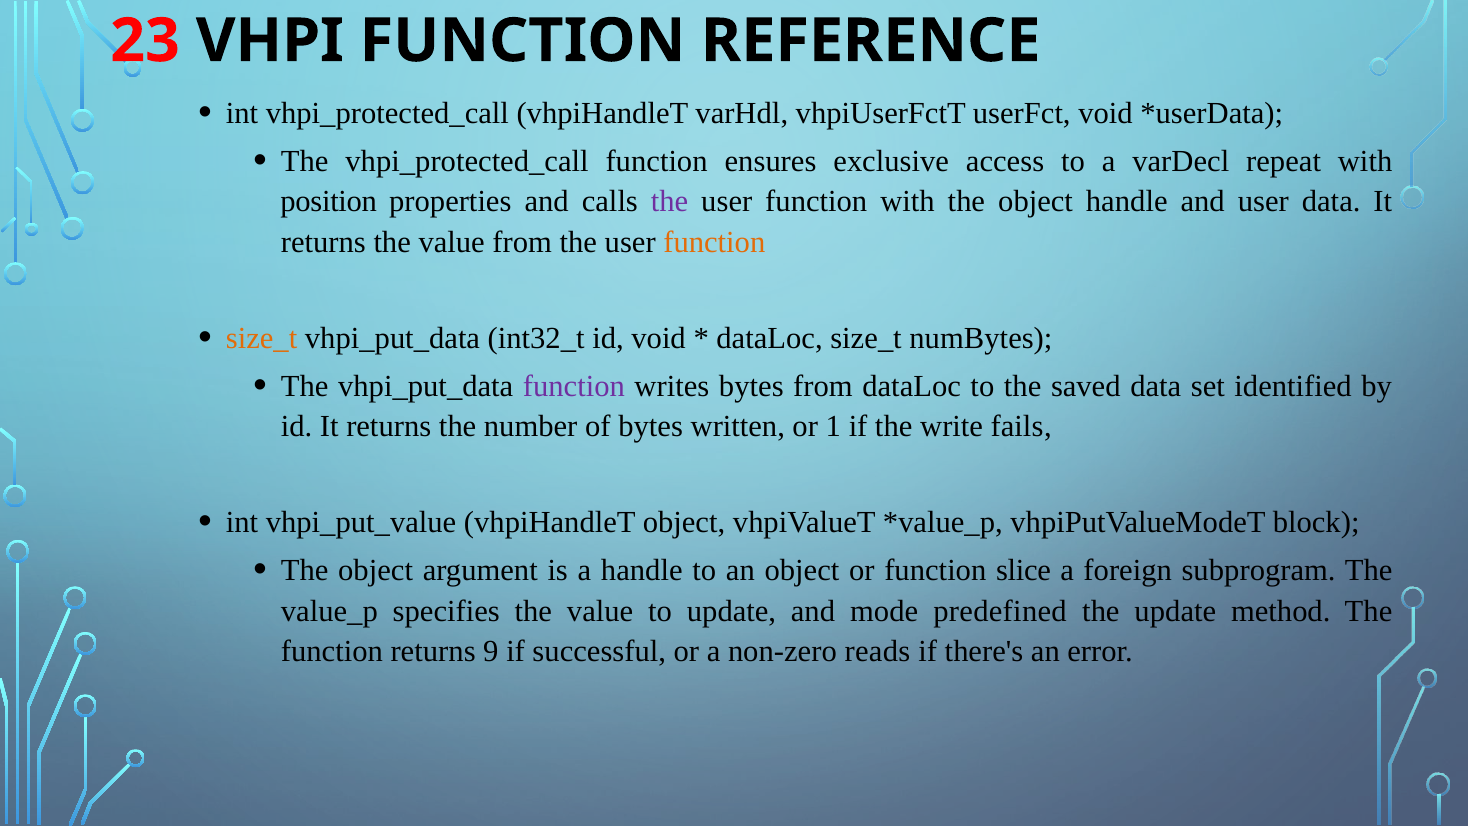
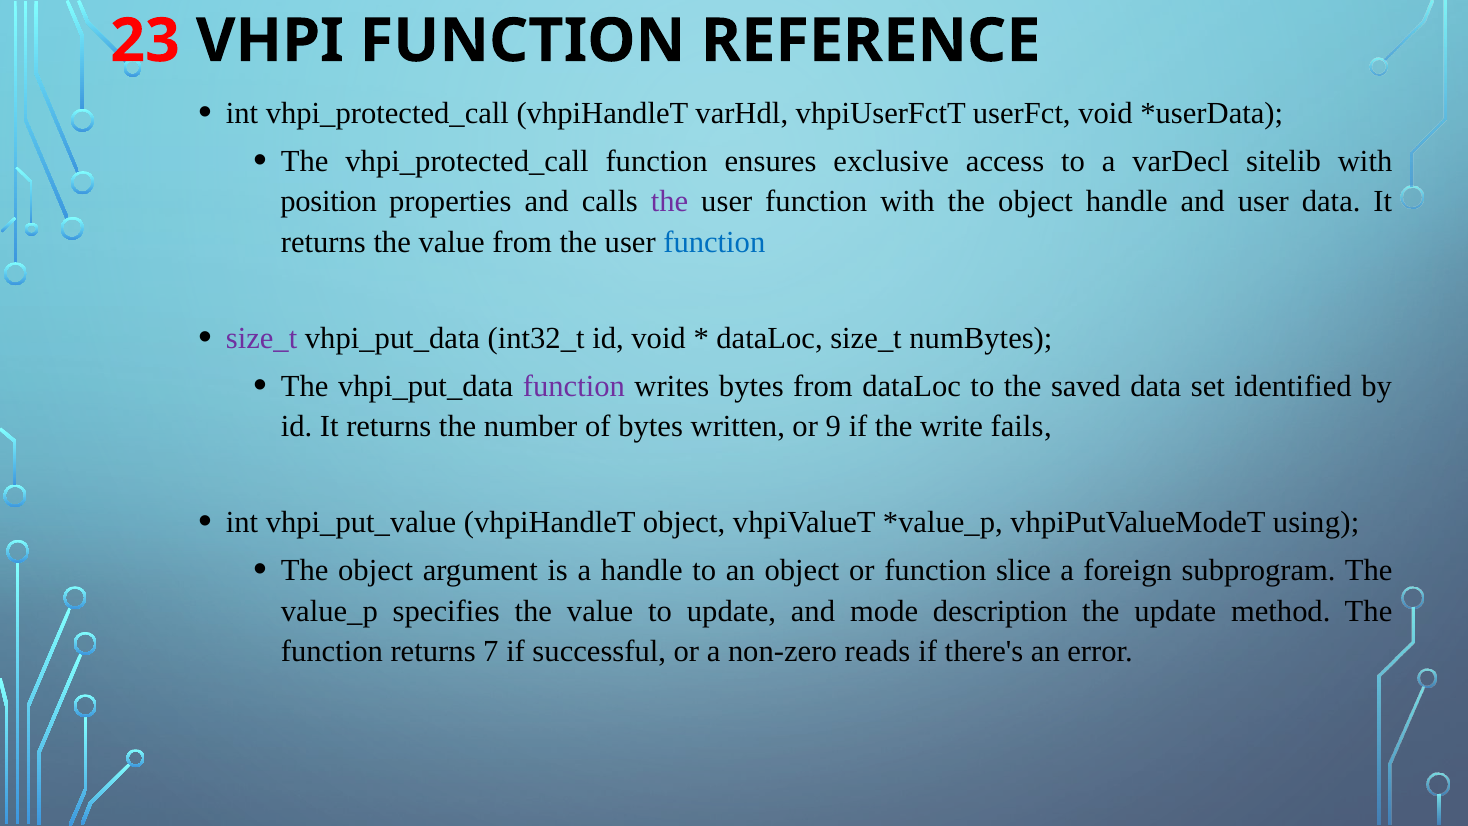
repeat: repeat -> sitelib
function at (714, 242) colour: orange -> blue
size_t at (262, 338) colour: orange -> purple
1: 1 -> 9
block: block -> using
predefined: predefined -> description
9: 9 -> 7
